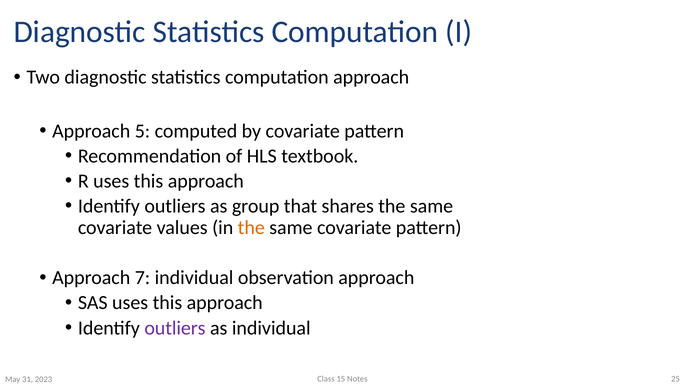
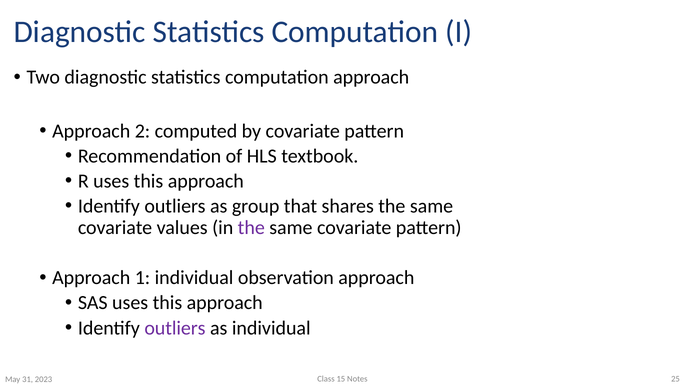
5: 5 -> 2
the at (251, 228) colour: orange -> purple
7: 7 -> 1
